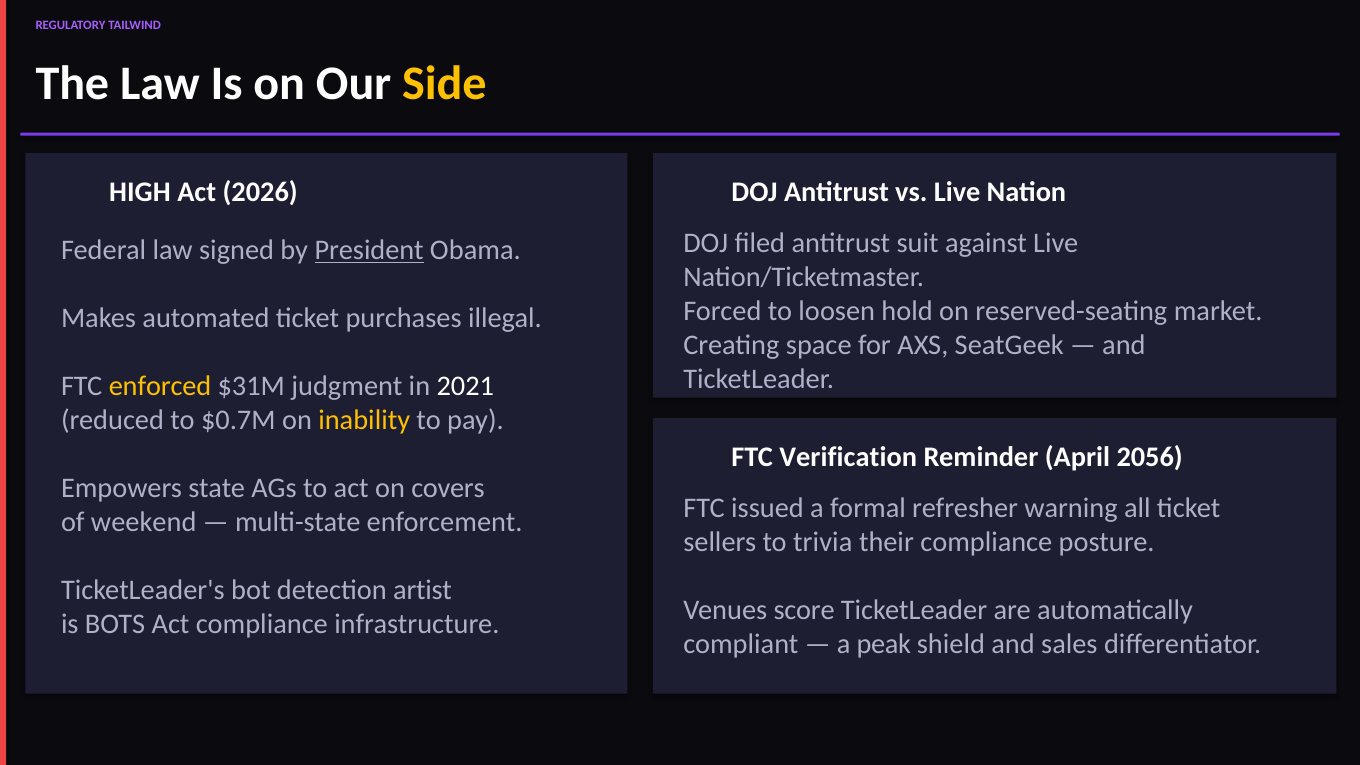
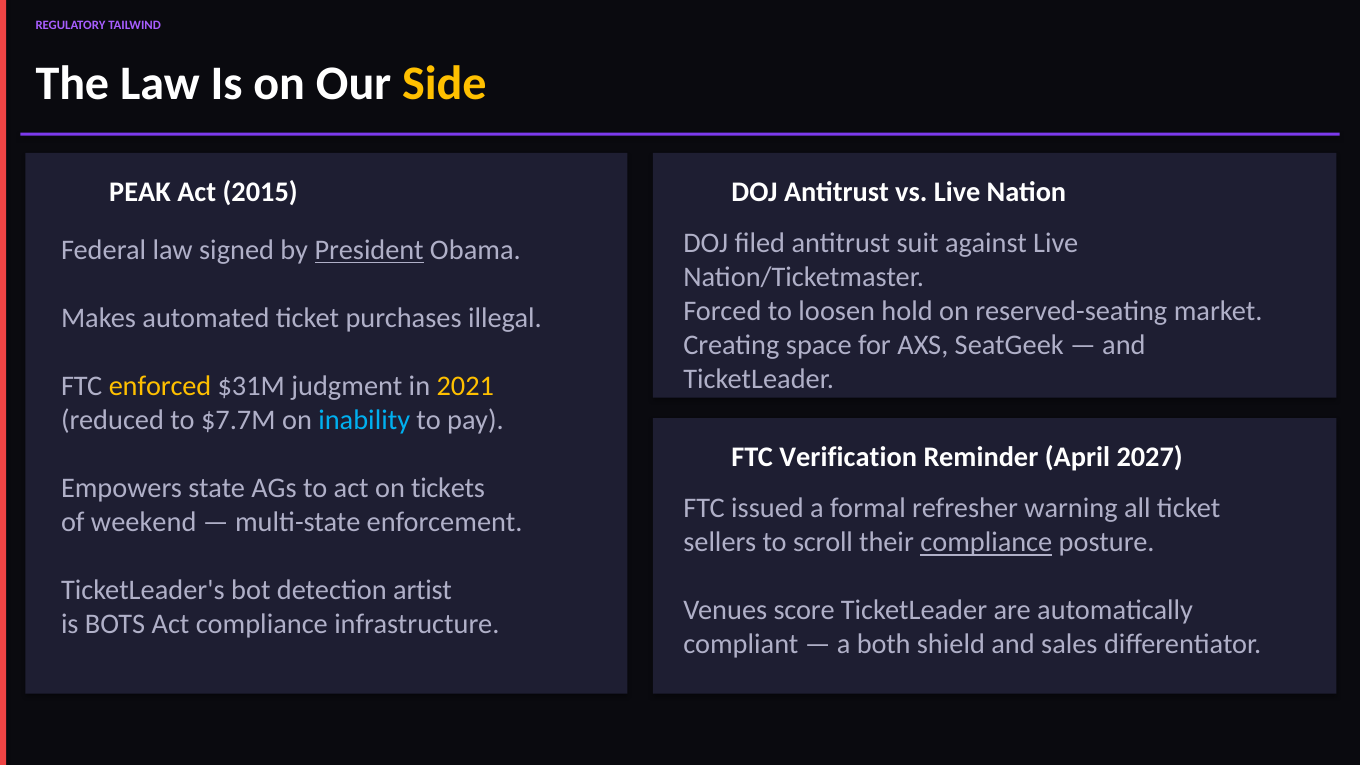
HIGH: HIGH -> PEAK
2026: 2026 -> 2015
2021 colour: white -> yellow
$0.7M: $0.7M -> $7.7M
inability colour: yellow -> light blue
2056: 2056 -> 2027
covers: covers -> tickets
trivia: trivia -> scroll
compliance at (986, 543) underline: none -> present
peak: peak -> both
